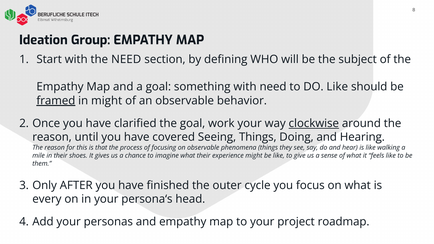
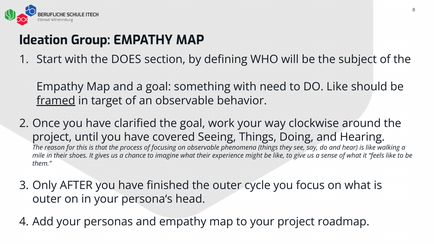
the NEED: NEED -> DOES
in might: might -> target
clockwise underline: present -> none
reason at (52, 137): reason -> project
every at (47, 199): every -> outer
